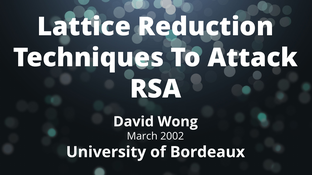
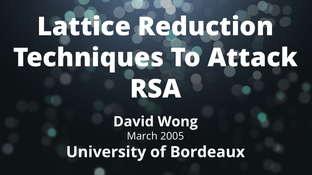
2002: 2002 -> 2005
